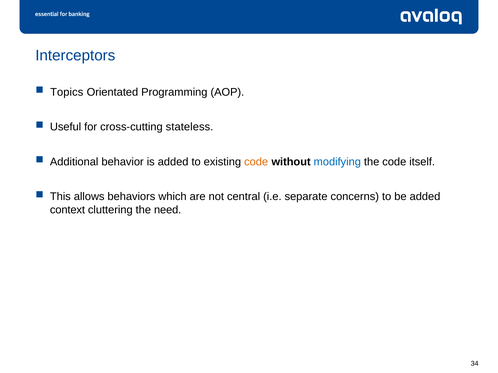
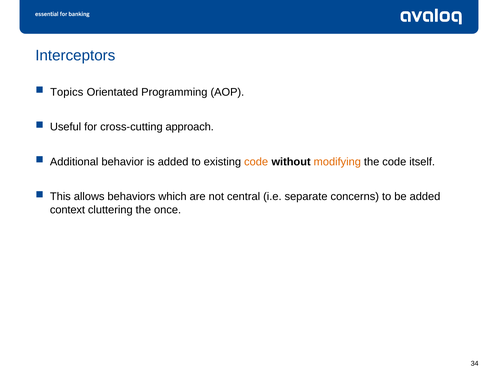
stateless: stateless -> approach
modifying colour: blue -> orange
need: need -> once
